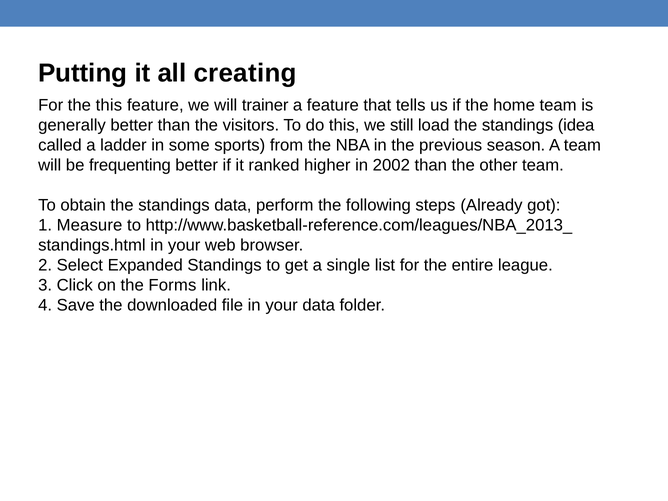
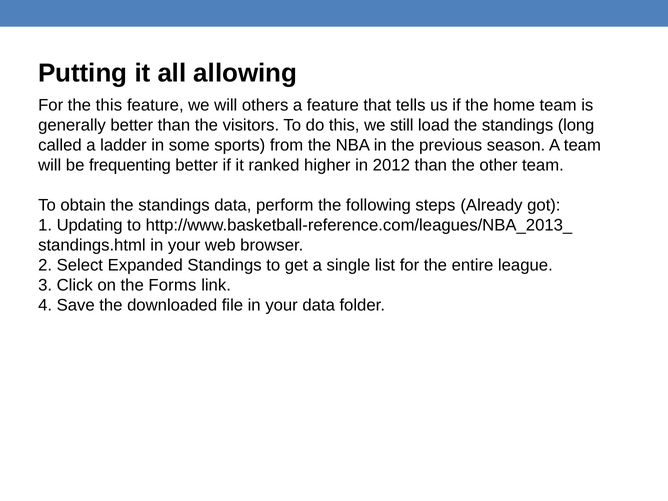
creating: creating -> allowing
trainer: trainer -> others
idea: idea -> long
2002: 2002 -> 2012
Measure: Measure -> Updating
